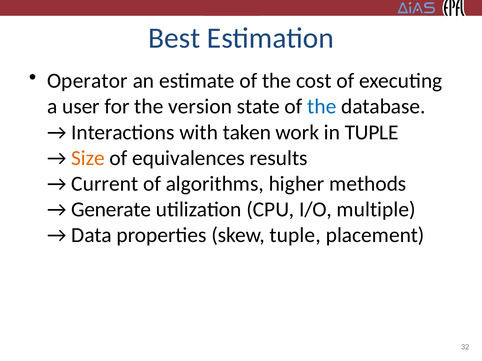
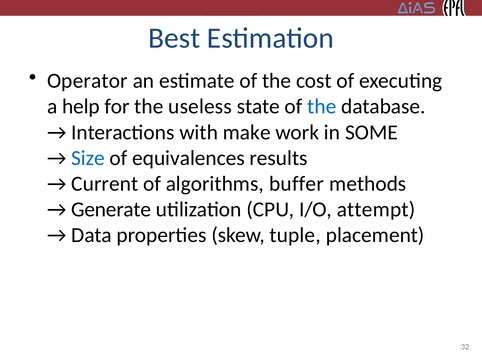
user: user -> help
version: version -> useless
taken: taken -> make
in TUPLE: TUPLE -> SOME
Size colour: orange -> blue
higher: higher -> buffer
multiple: multiple -> attempt
